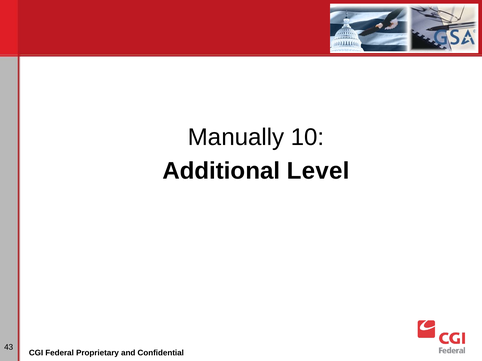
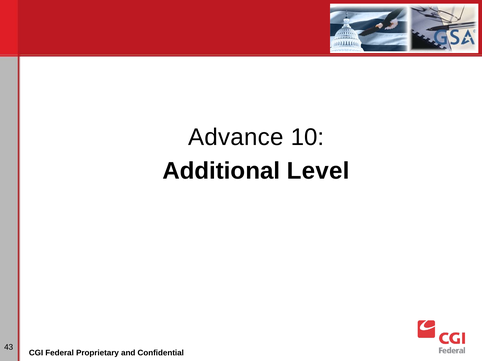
Manually: Manually -> Advance
